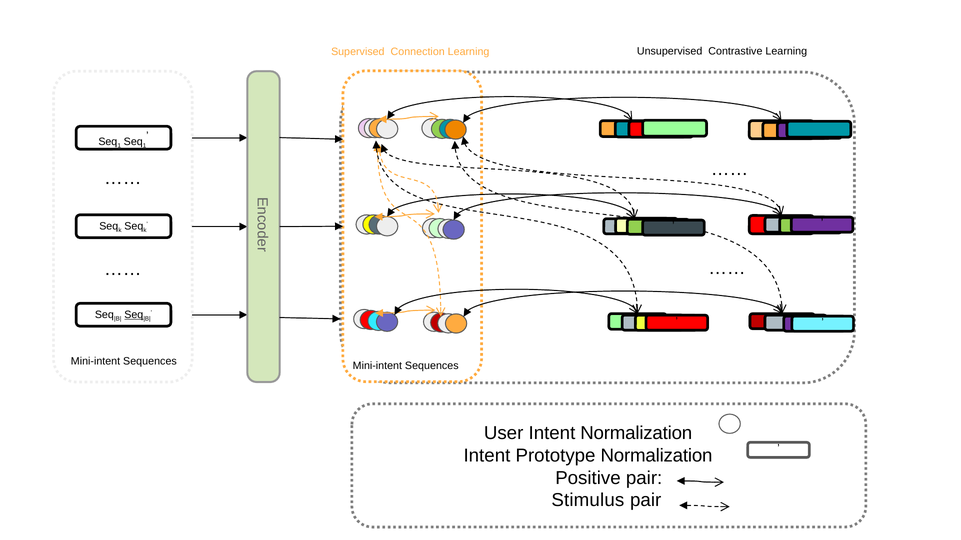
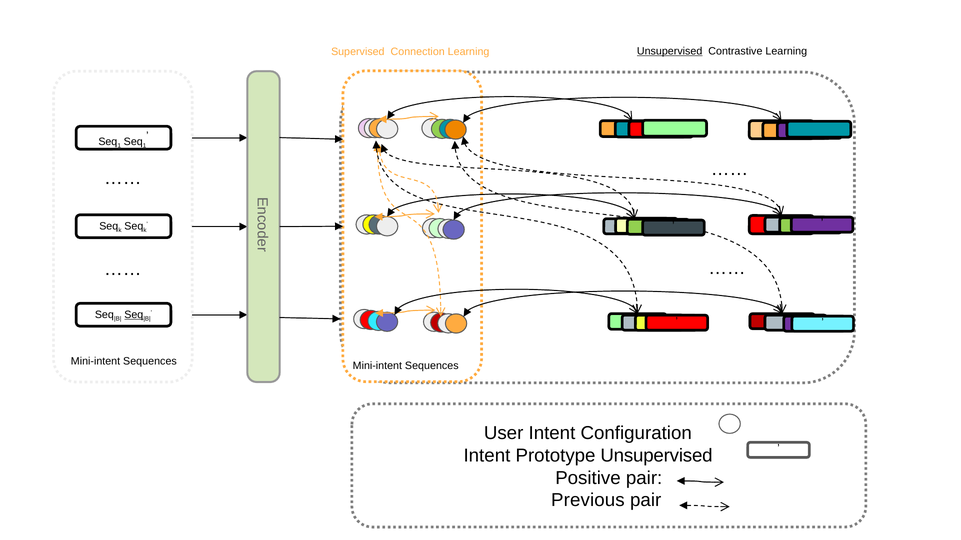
Unsupervised at (670, 51) underline: none -> present
Intent Normalization: Normalization -> Configuration
Prototype Normalization: Normalization -> Unsupervised
Stimulus: Stimulus -> Previous
